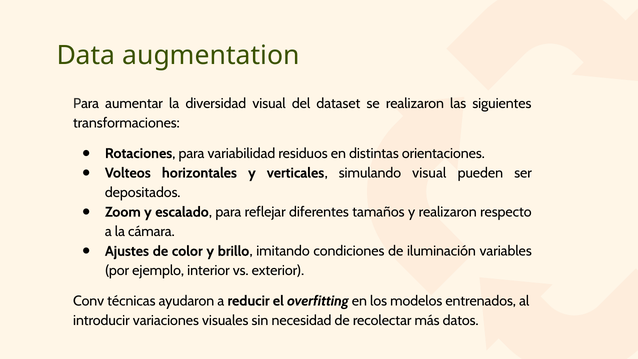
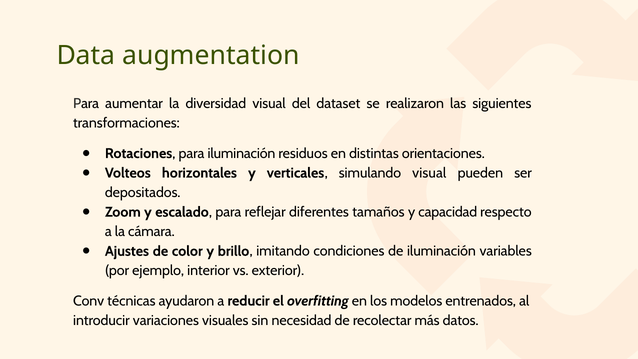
para variabilidad: variabilidad -> iluminación
y realizaron: realizaron -> capacidad
